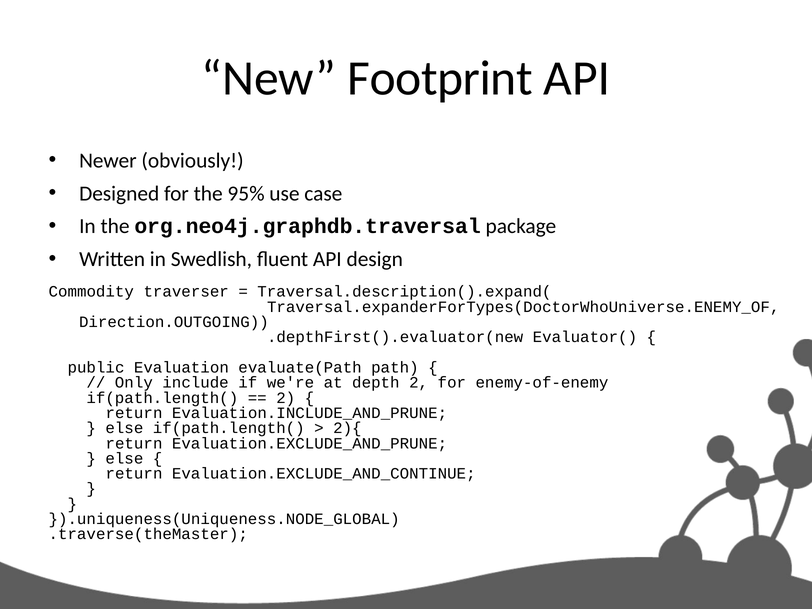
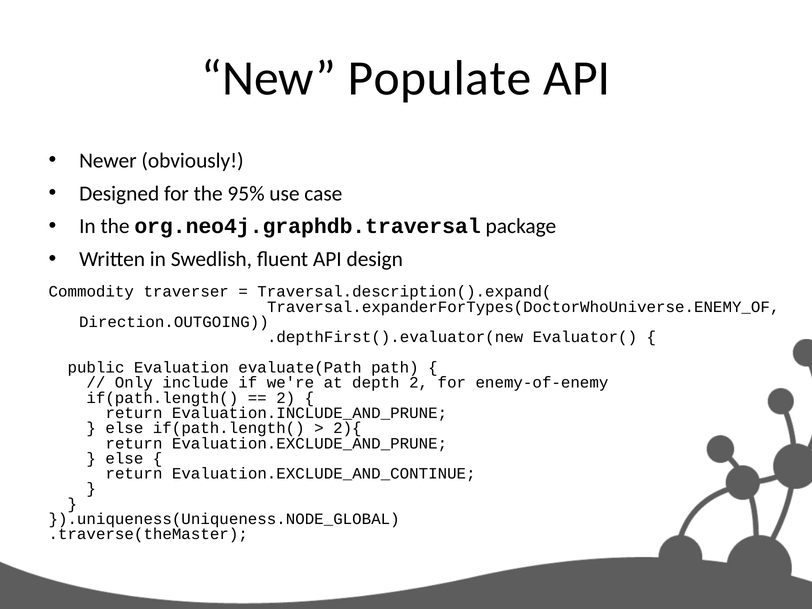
Footprint: Footprint -> Populate
